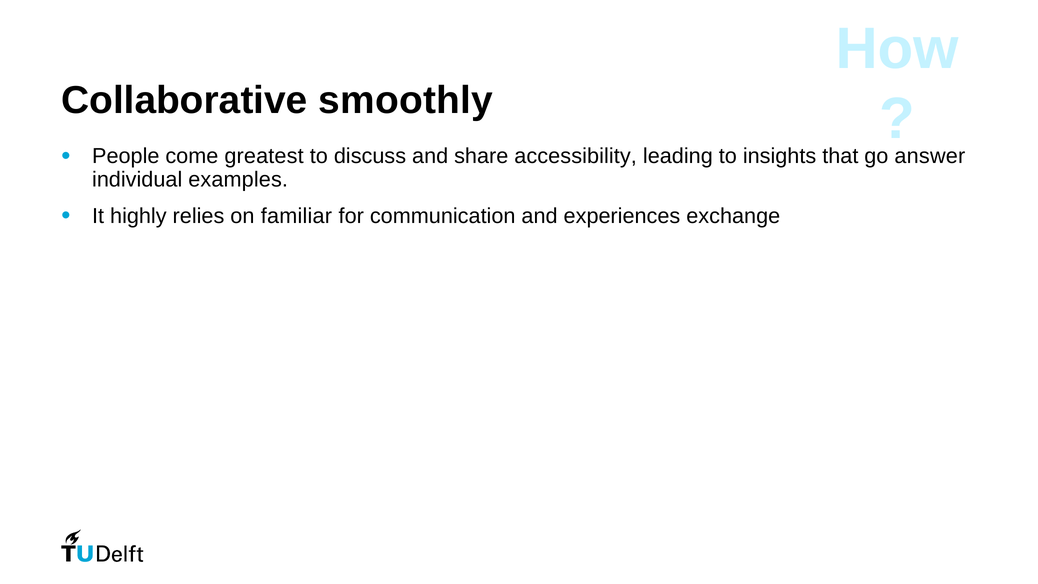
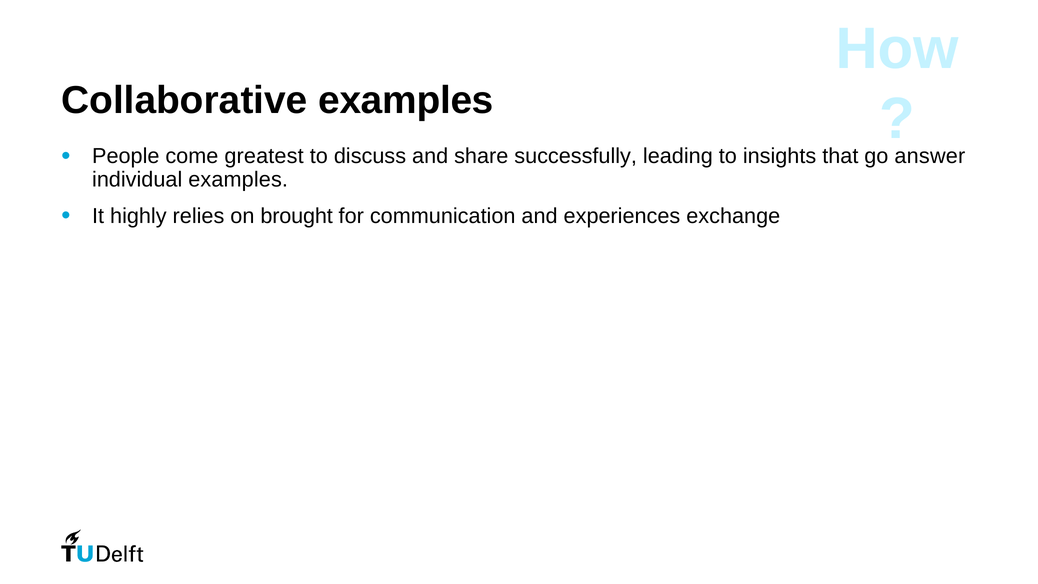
Collaborative smoothly: smoothly -> examples
accessibility: accessibility -> successfully
familiar: familiar -> brought
